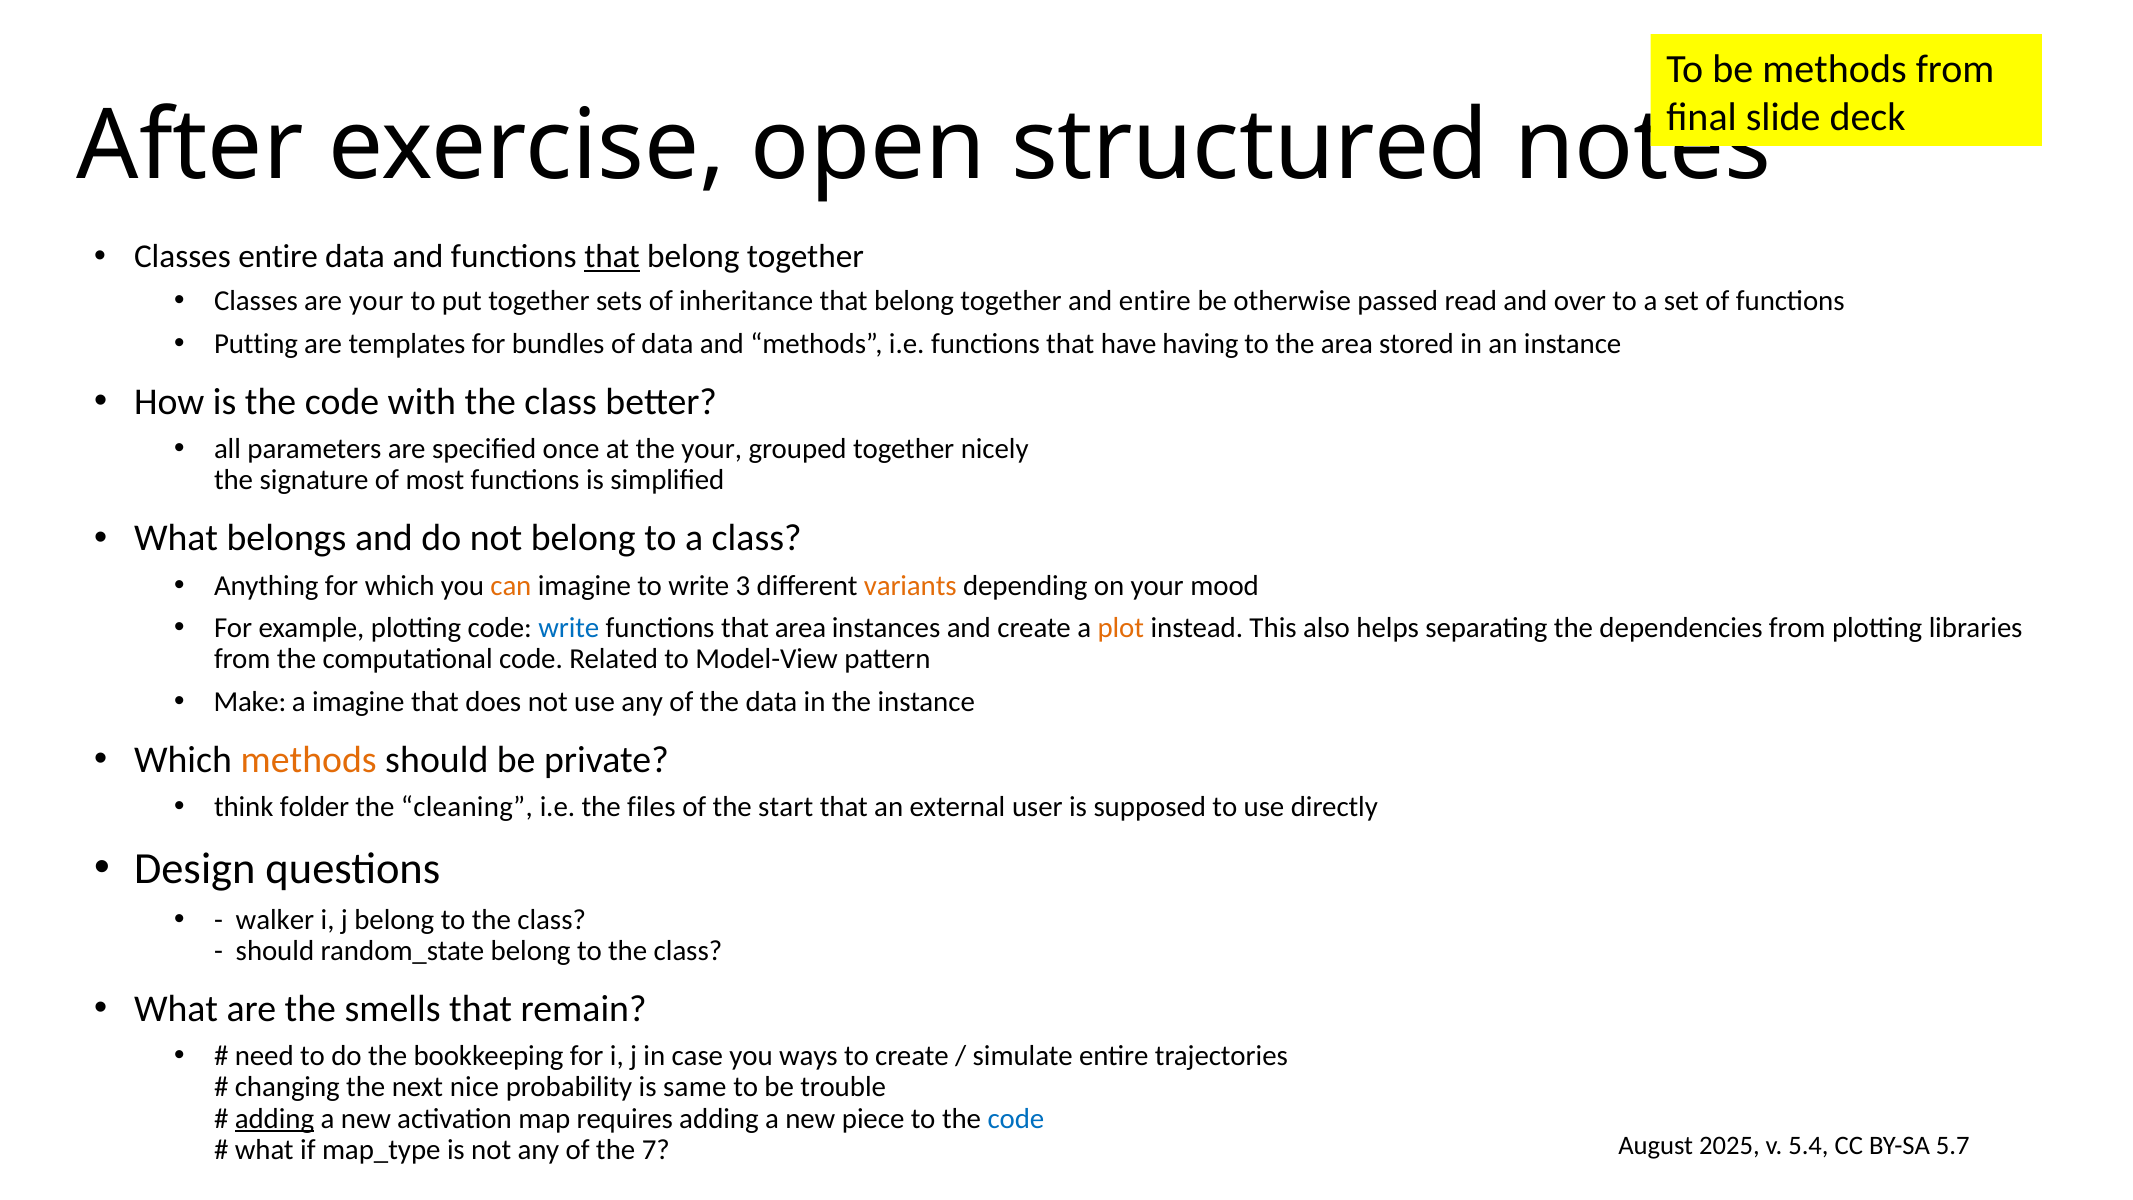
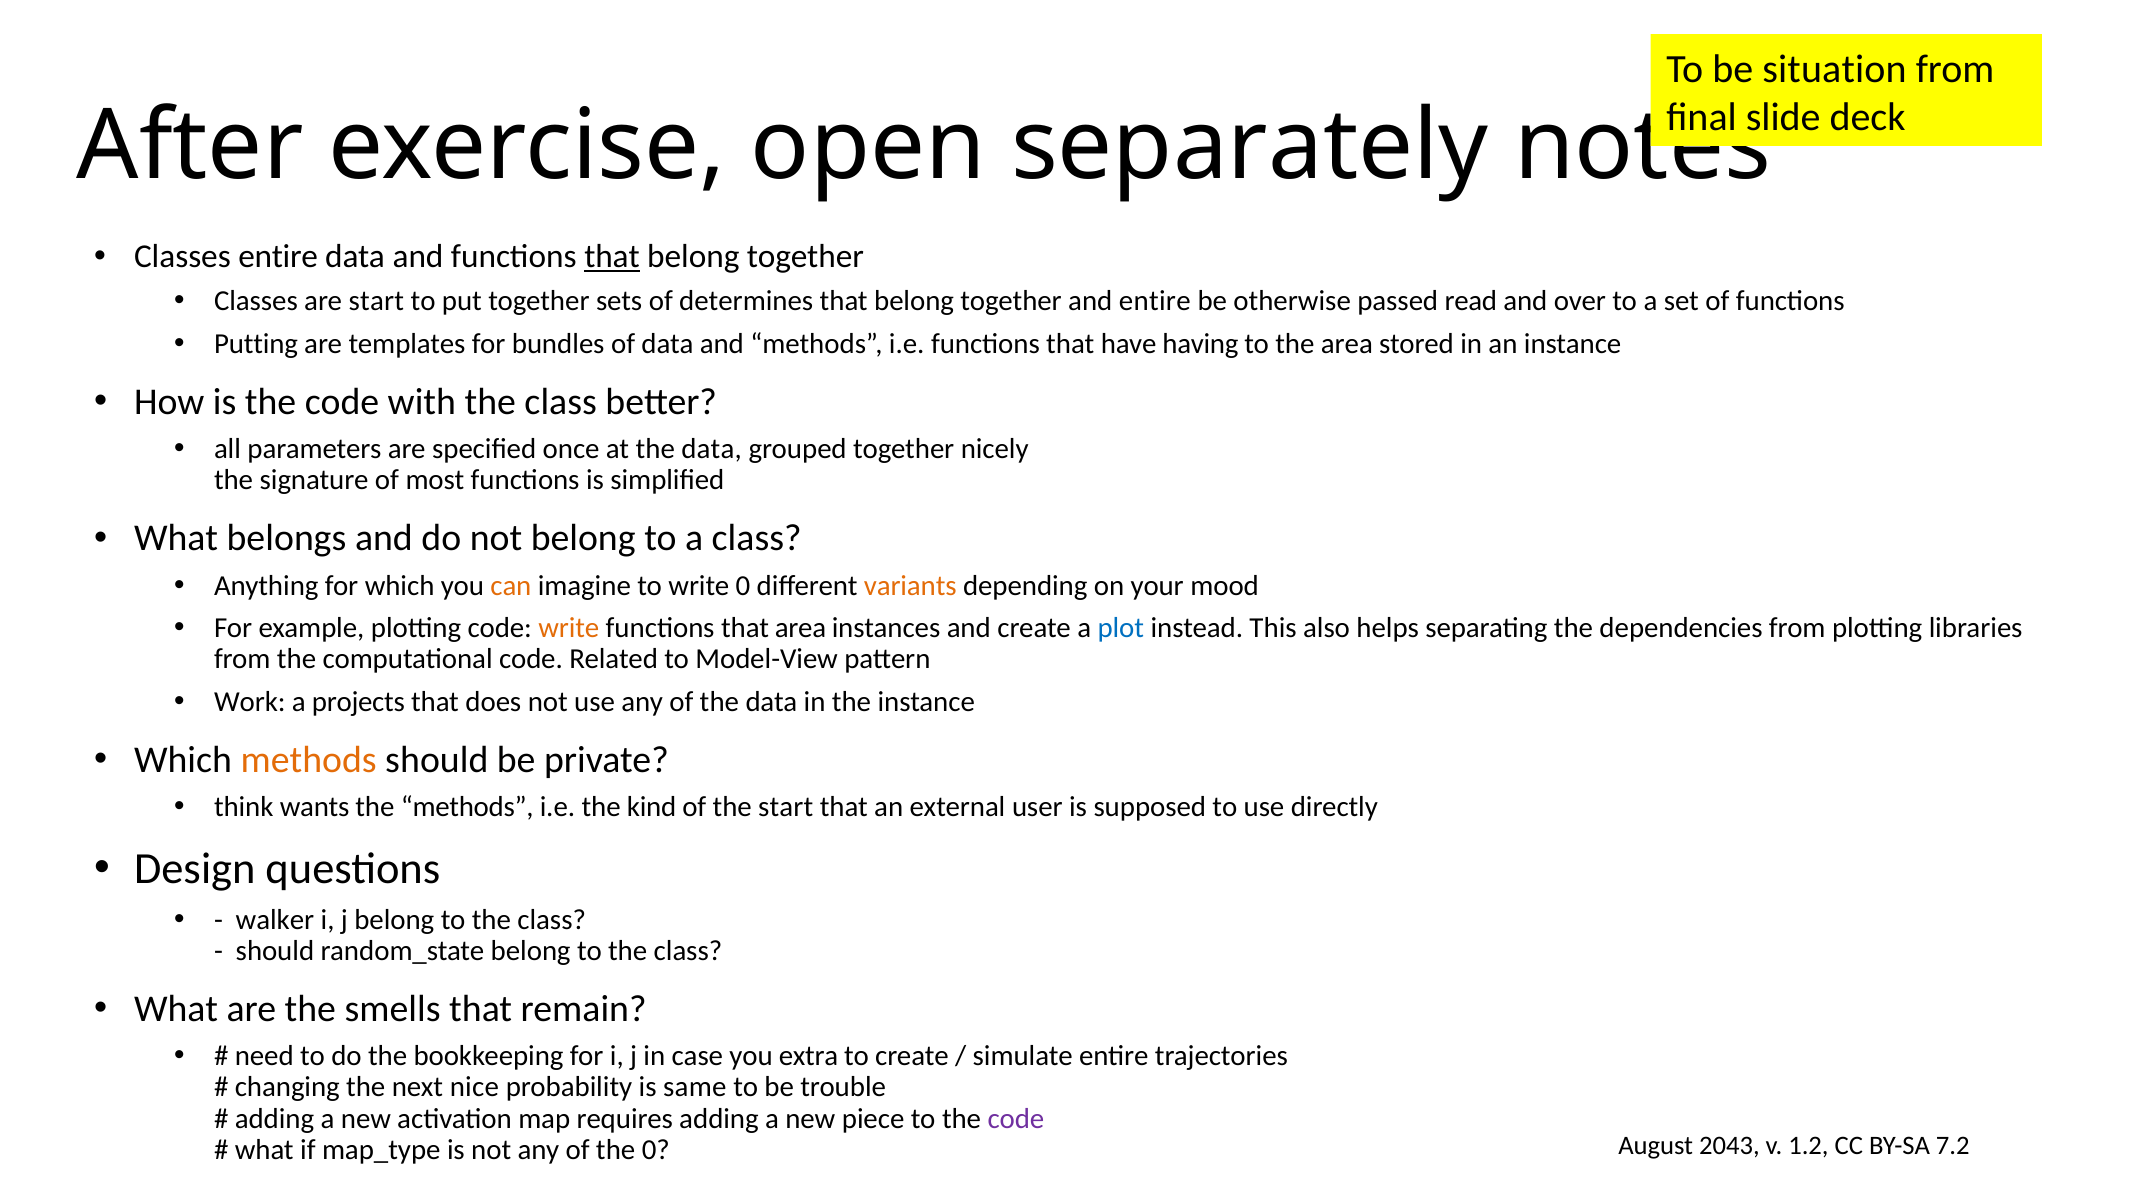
be methods: methods -> situation
structured: structured -> separately
are your: your -> start
inheritance: inheritance -> determines
at the your: your -> data
write 3: 3 -> 0
write at (569, 628) colour: blue -> orange
plot colour: orange -> blue
Make: Make -> Work
a imagine: imagine -> projects
folder: folder -> wants
the cleaning: cleaning -> methods
files: files -> kind
ways: ways -> extra
adding at (274, 1118) underline: present -> none
code at (1016, 1118) colour: blue -> purple
2025: 2025 -> 2043
5.4: 5.4 -> 1.2
5.7: 5.7 -> 7.2
the 7: 7 -> 0
